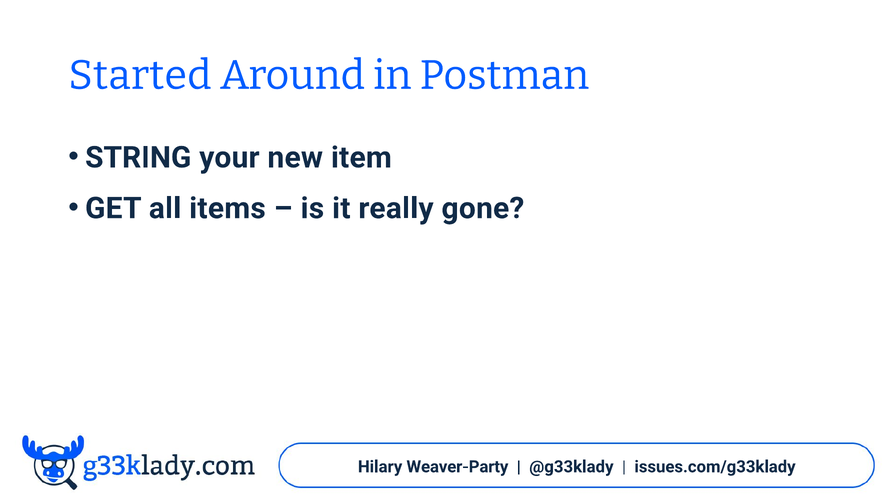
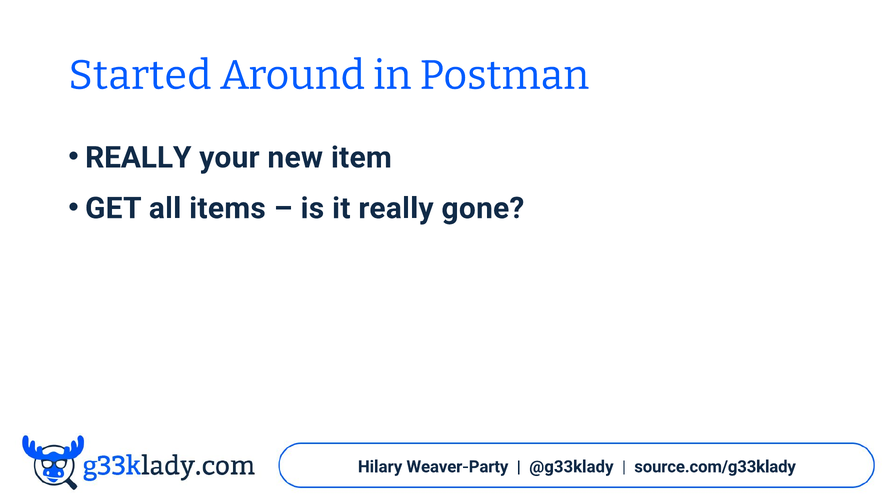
STRING at (138, 158): STRING -> REALLY
issues.com/g33klady: issues.com/g33klady -> source.com/g33klady
